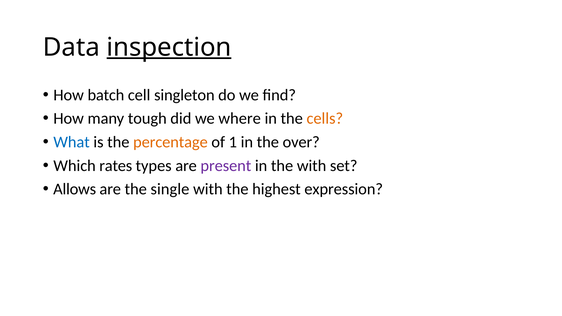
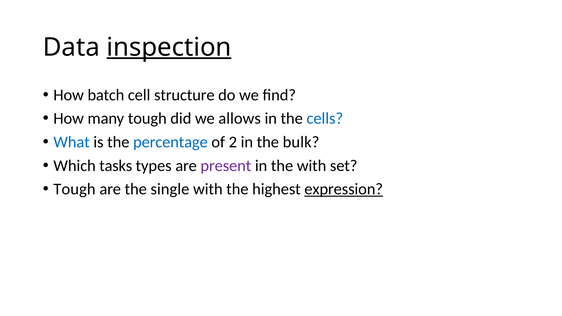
singleton: singleton -> structure
where: where -> allows
cells colour: orange -> blue
percentage colour: orange -> blue
1: 1 -> 2
over: over -> bulk
rates: rates -> tasks
Allows at (75, 189): Allows -> Tough
expression underline: none -> present
